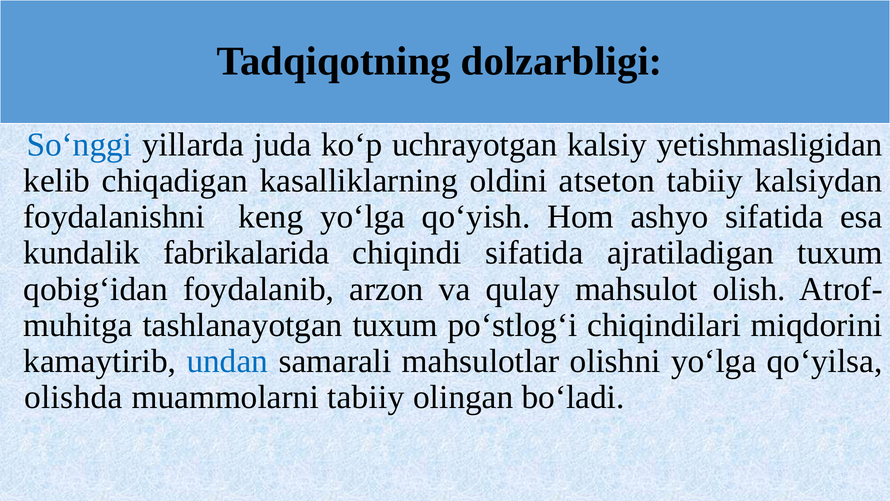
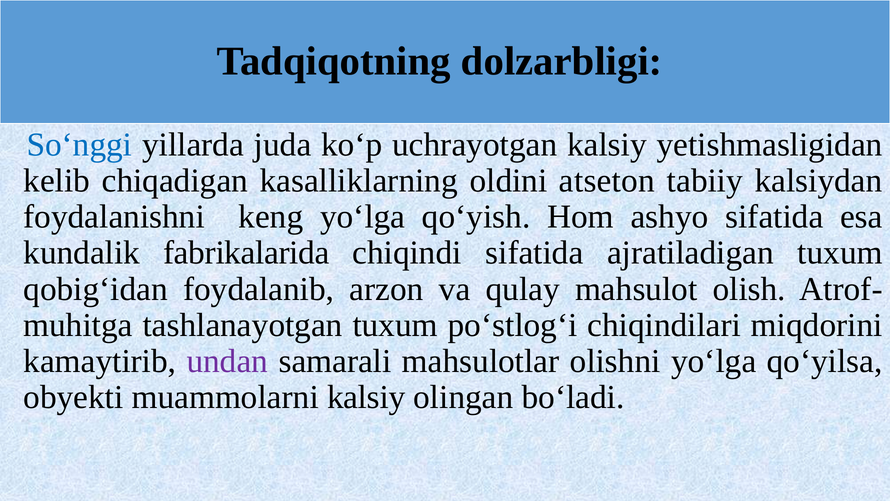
undan colour: blue -> purple
olishda: olishda -> obyekti
muammolarni tabiiy: tabiiy -> kalsiy
